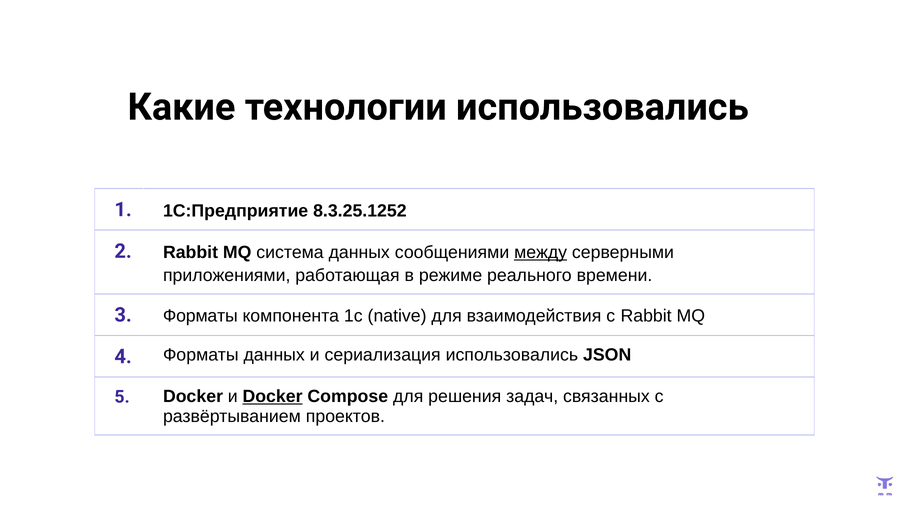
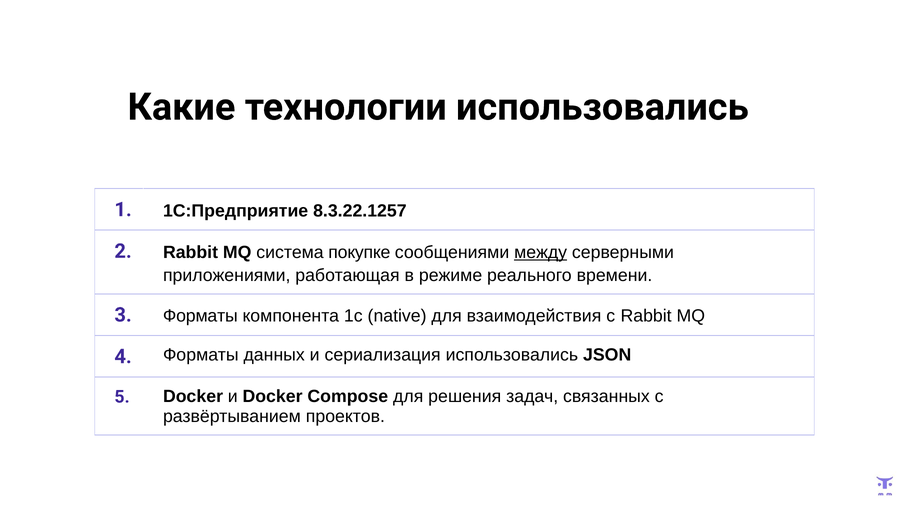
8.3.25.1252: 8.3.25.1252 -> 8.3.22.1257
система данных: данных -> покупке
Docker at (273, 397) underline: present -> none
